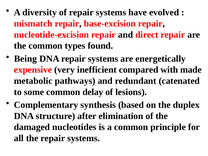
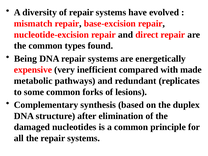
catenated: catenated -> replicates
delay: delay -> forks
